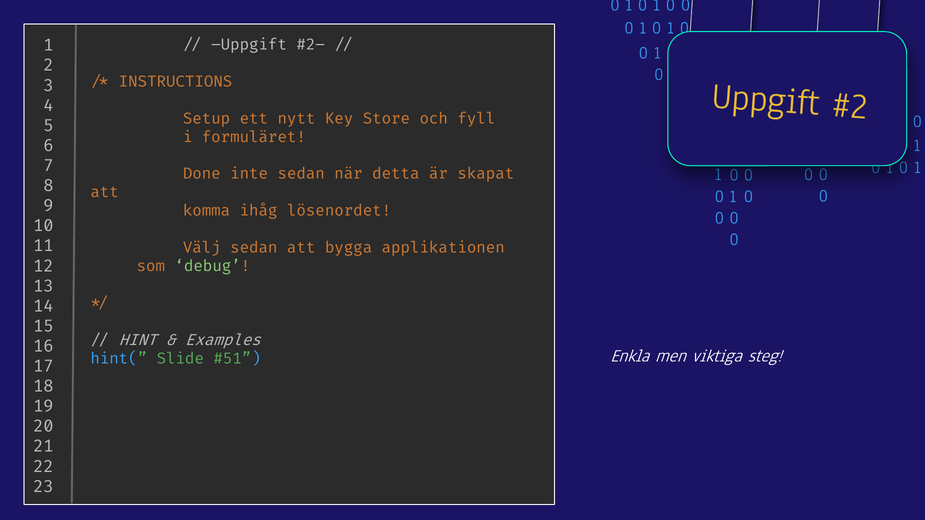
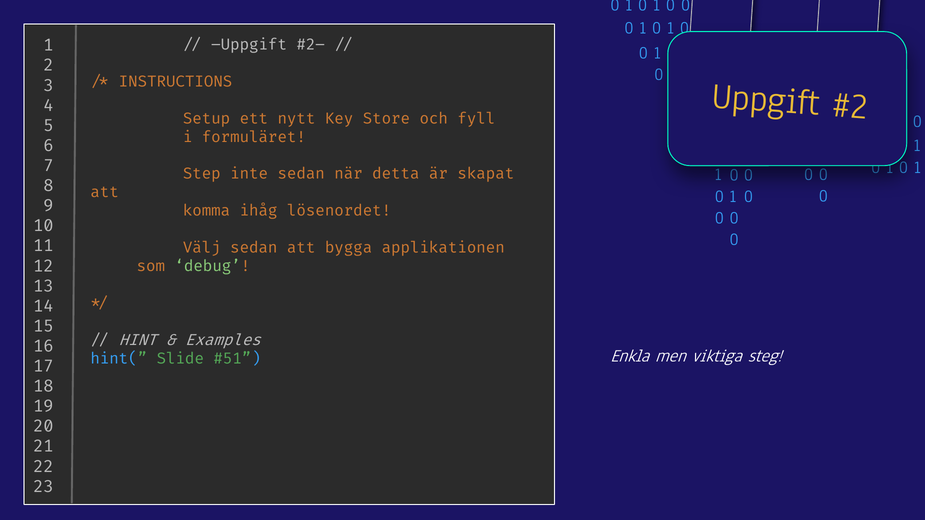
Done: Done -> Step
